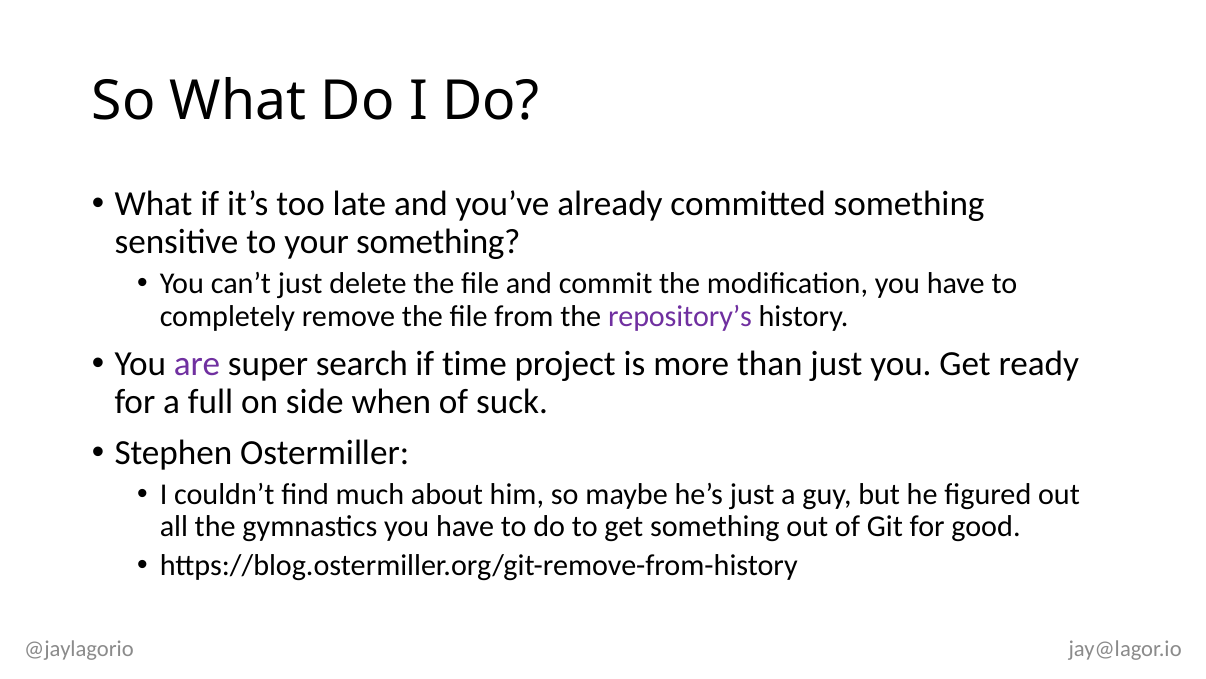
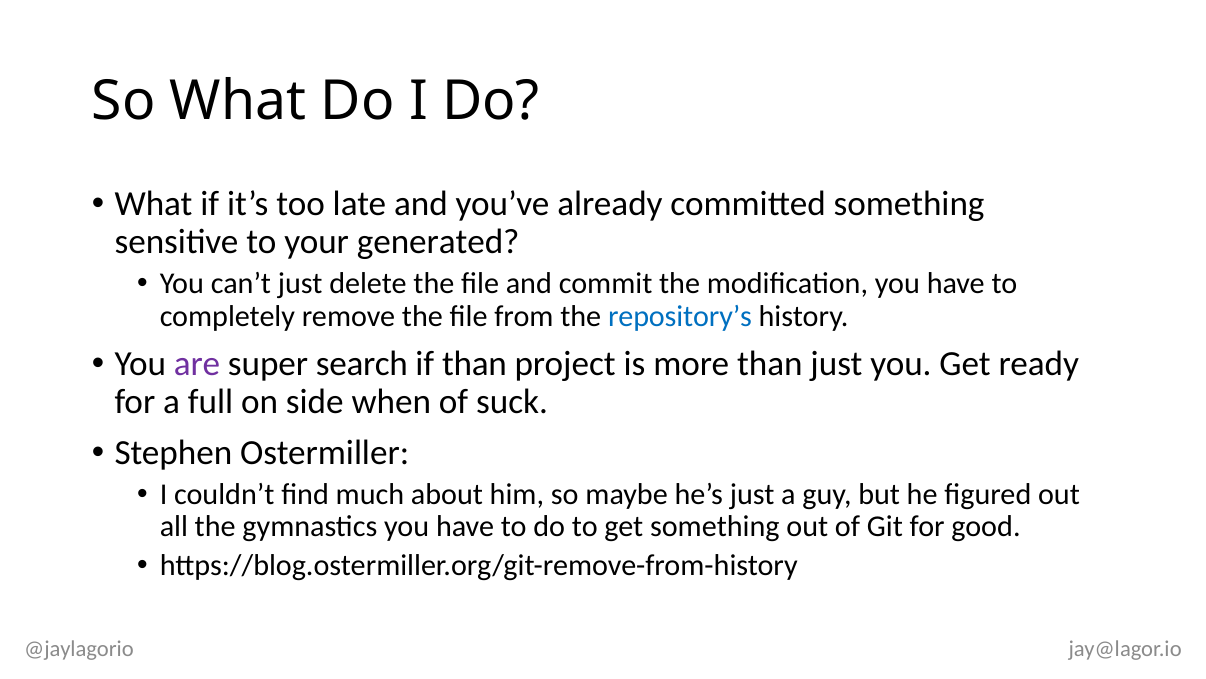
your something: something -> generated
repository’s colour: purple -> blue
if time: time -> than
